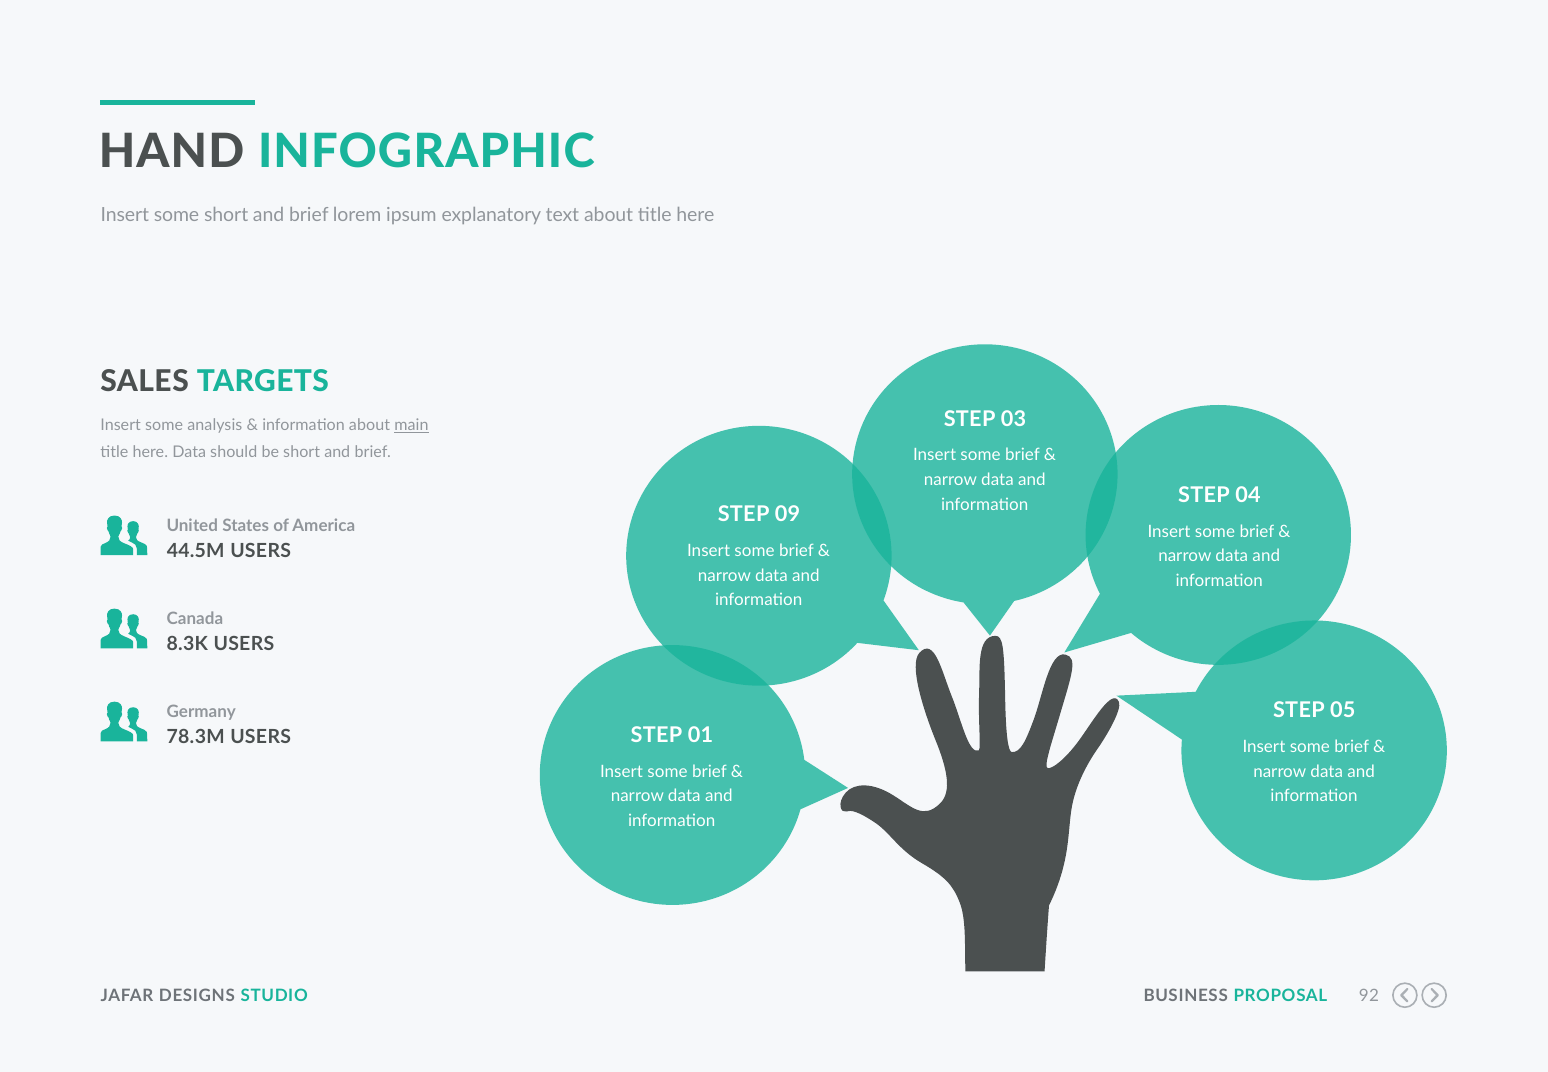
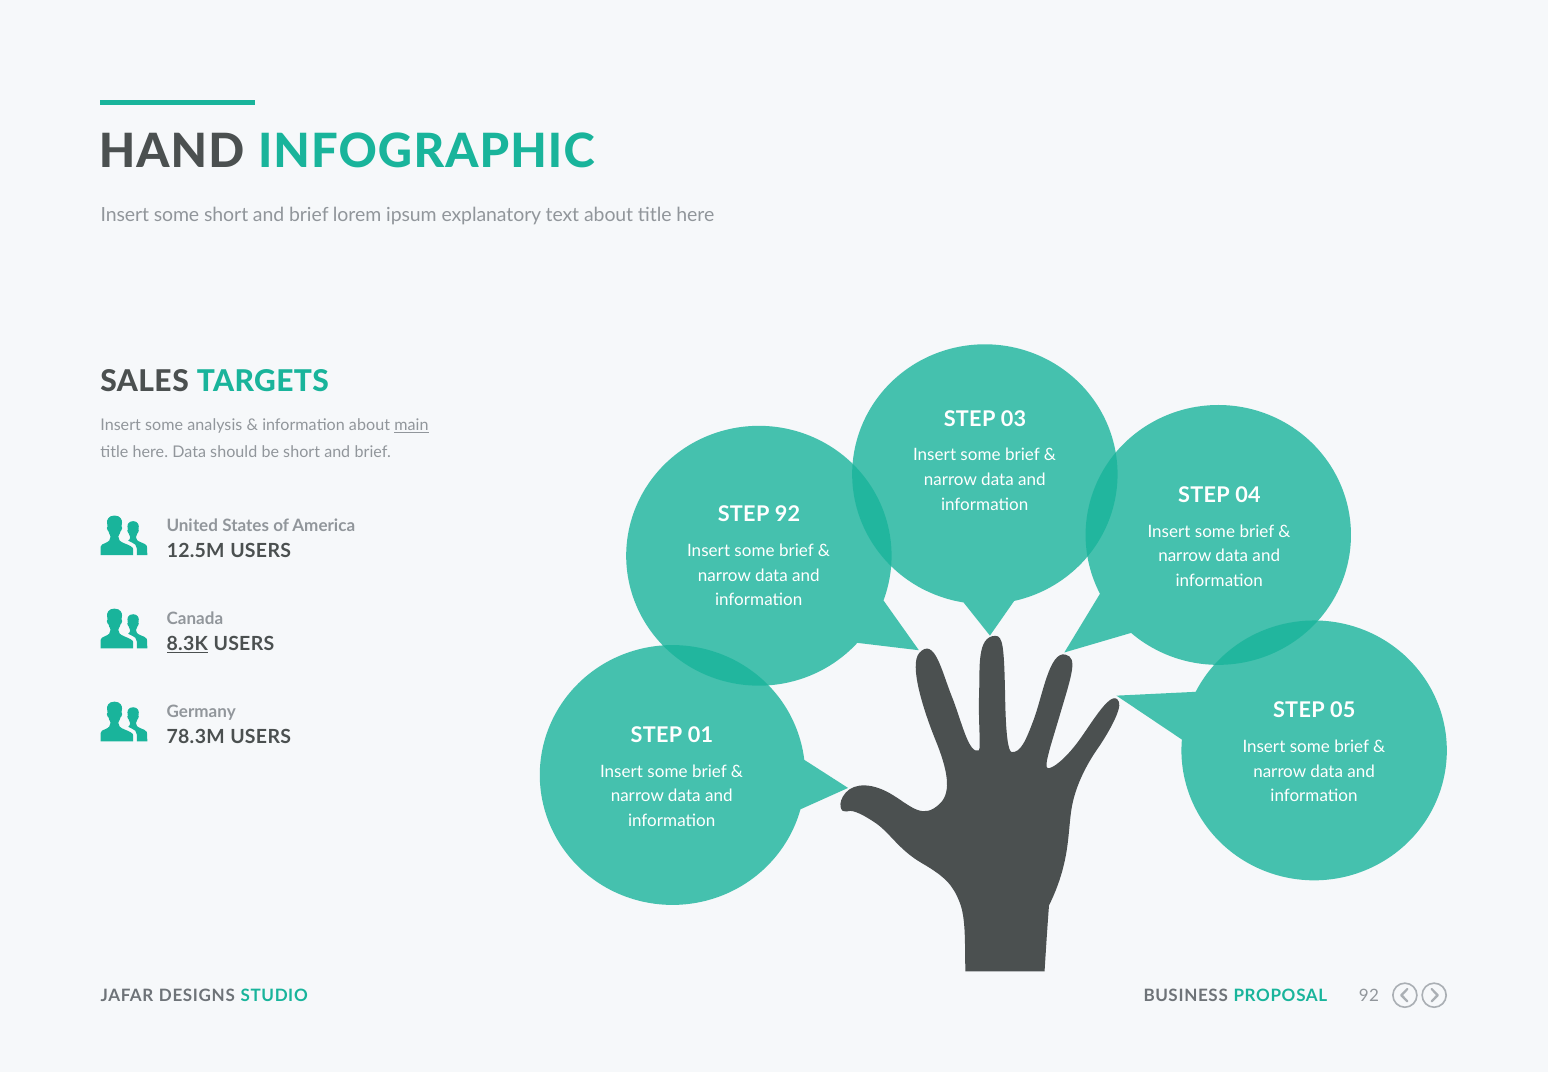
STEP 09: 09 -> 92
44.5M: 44.5M -> 12.5M
8.3K underline: none -> present
